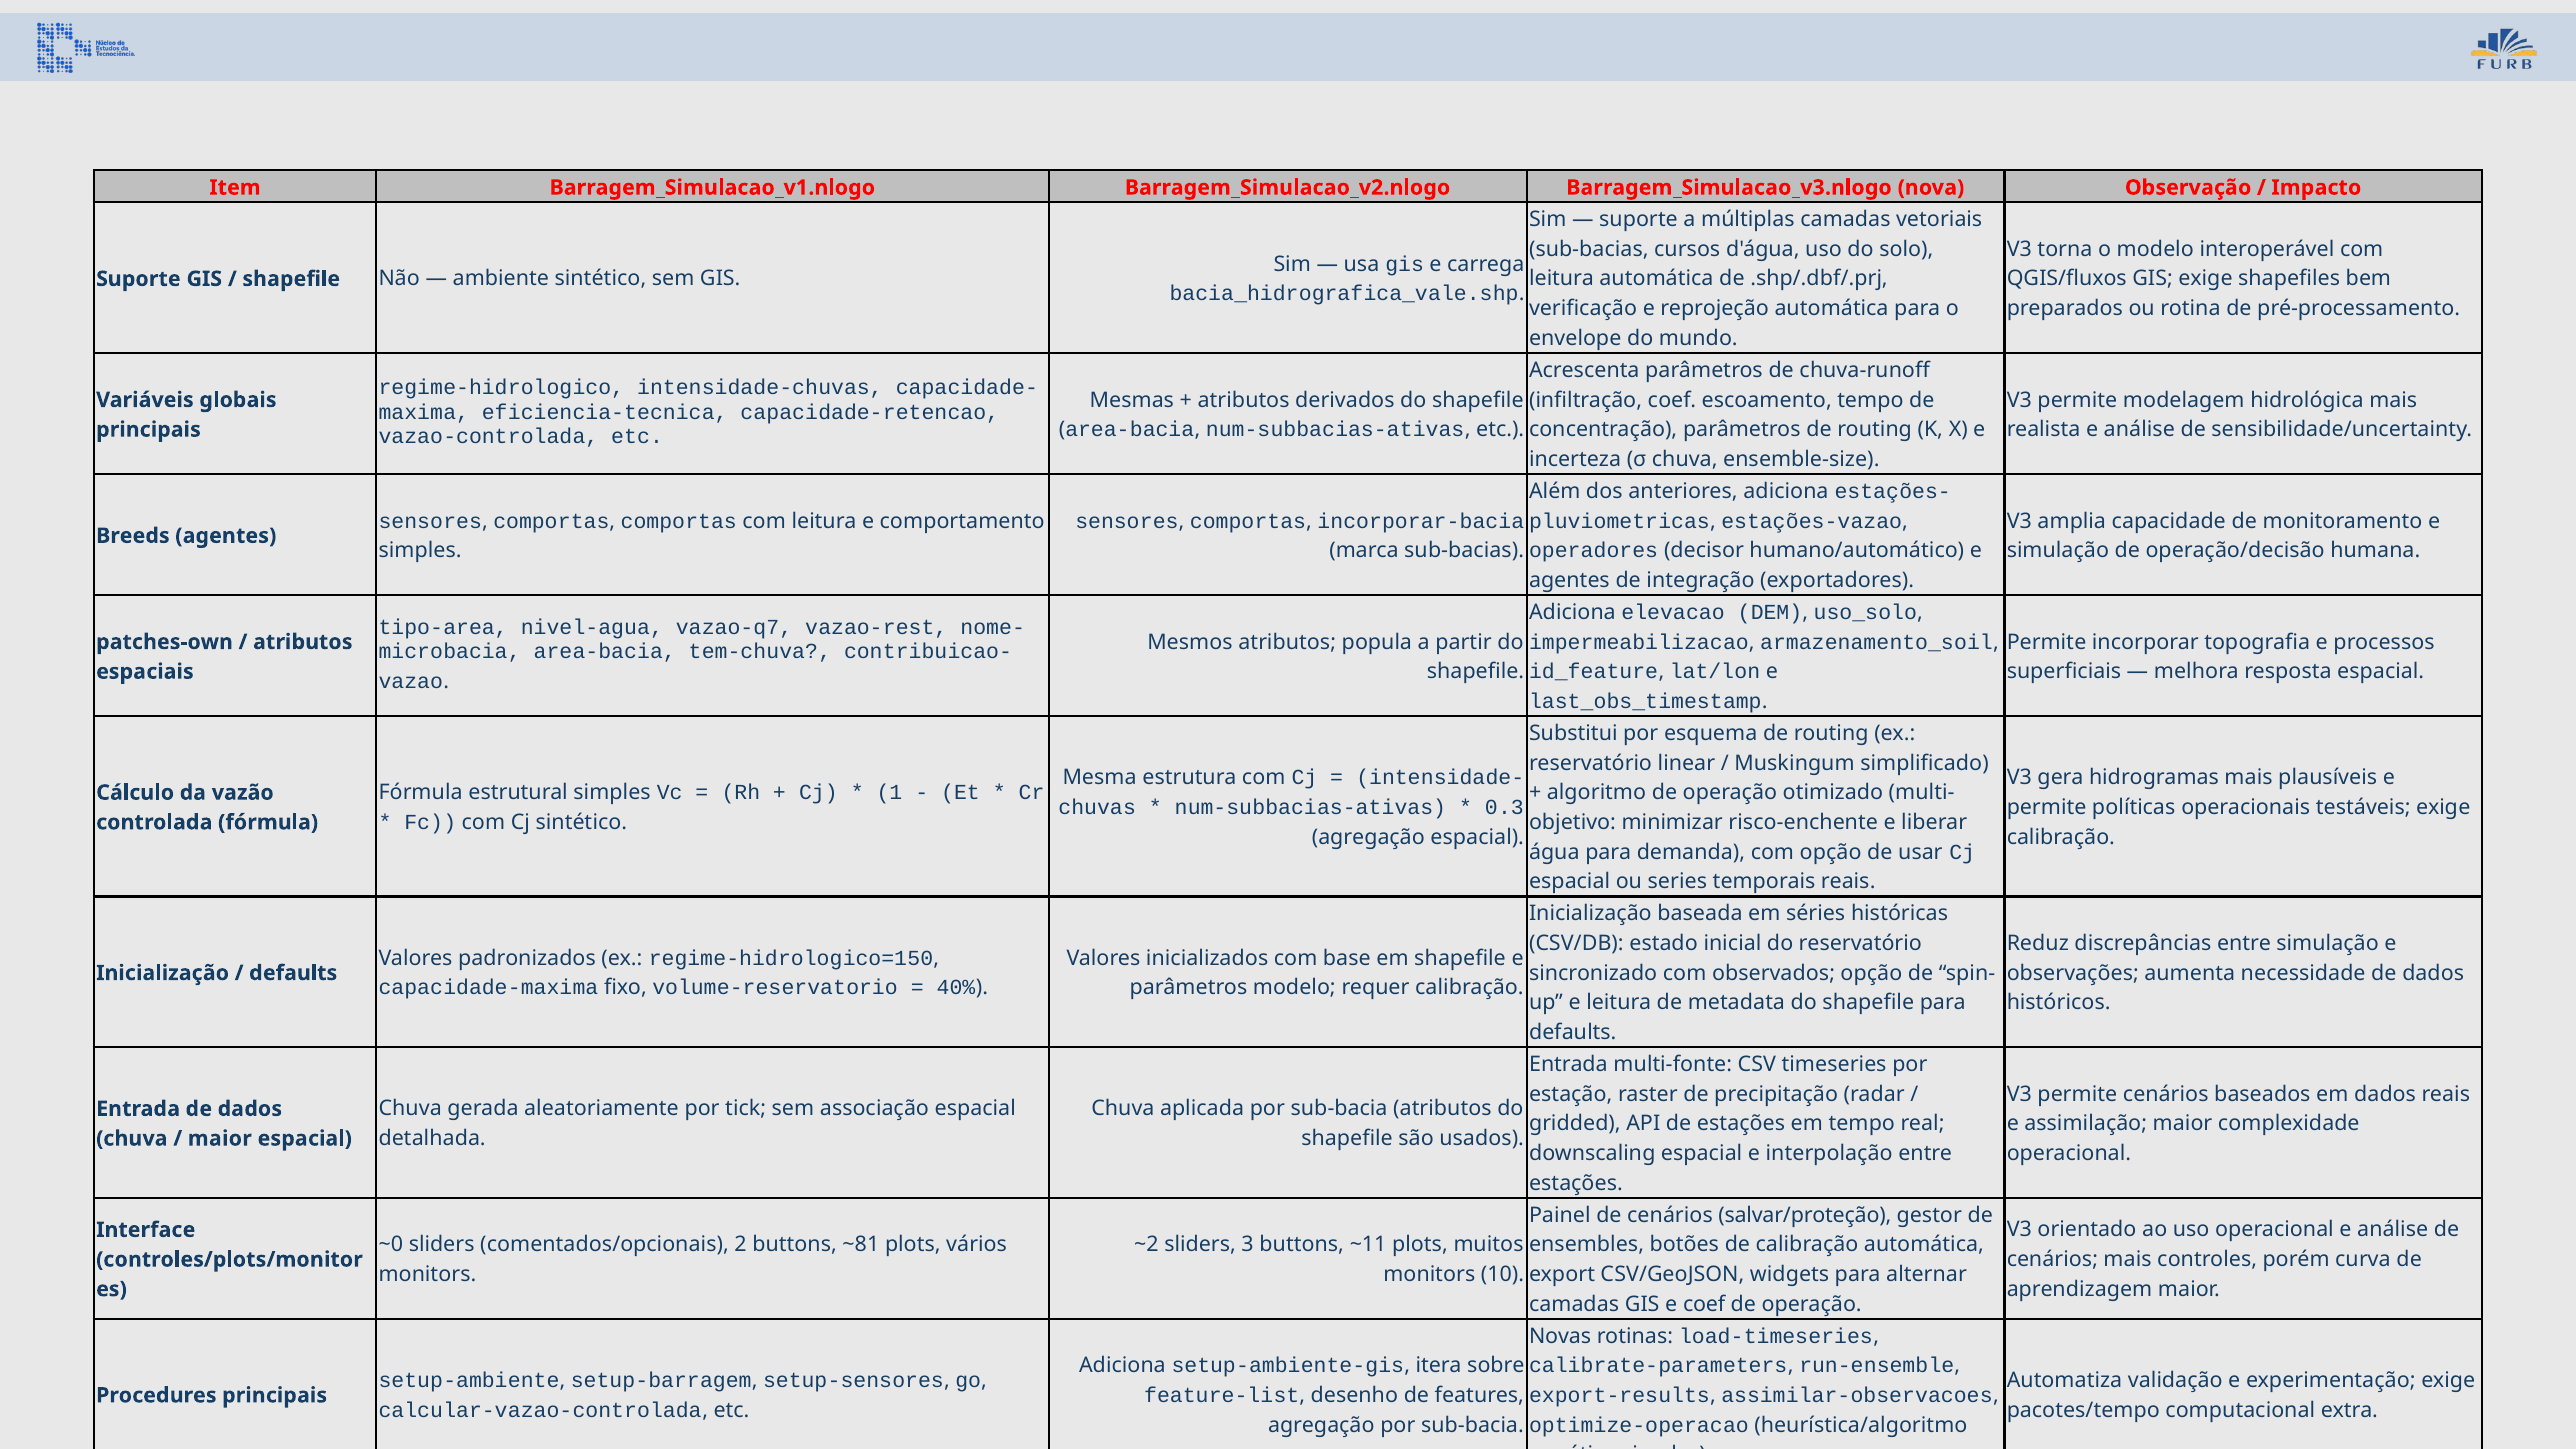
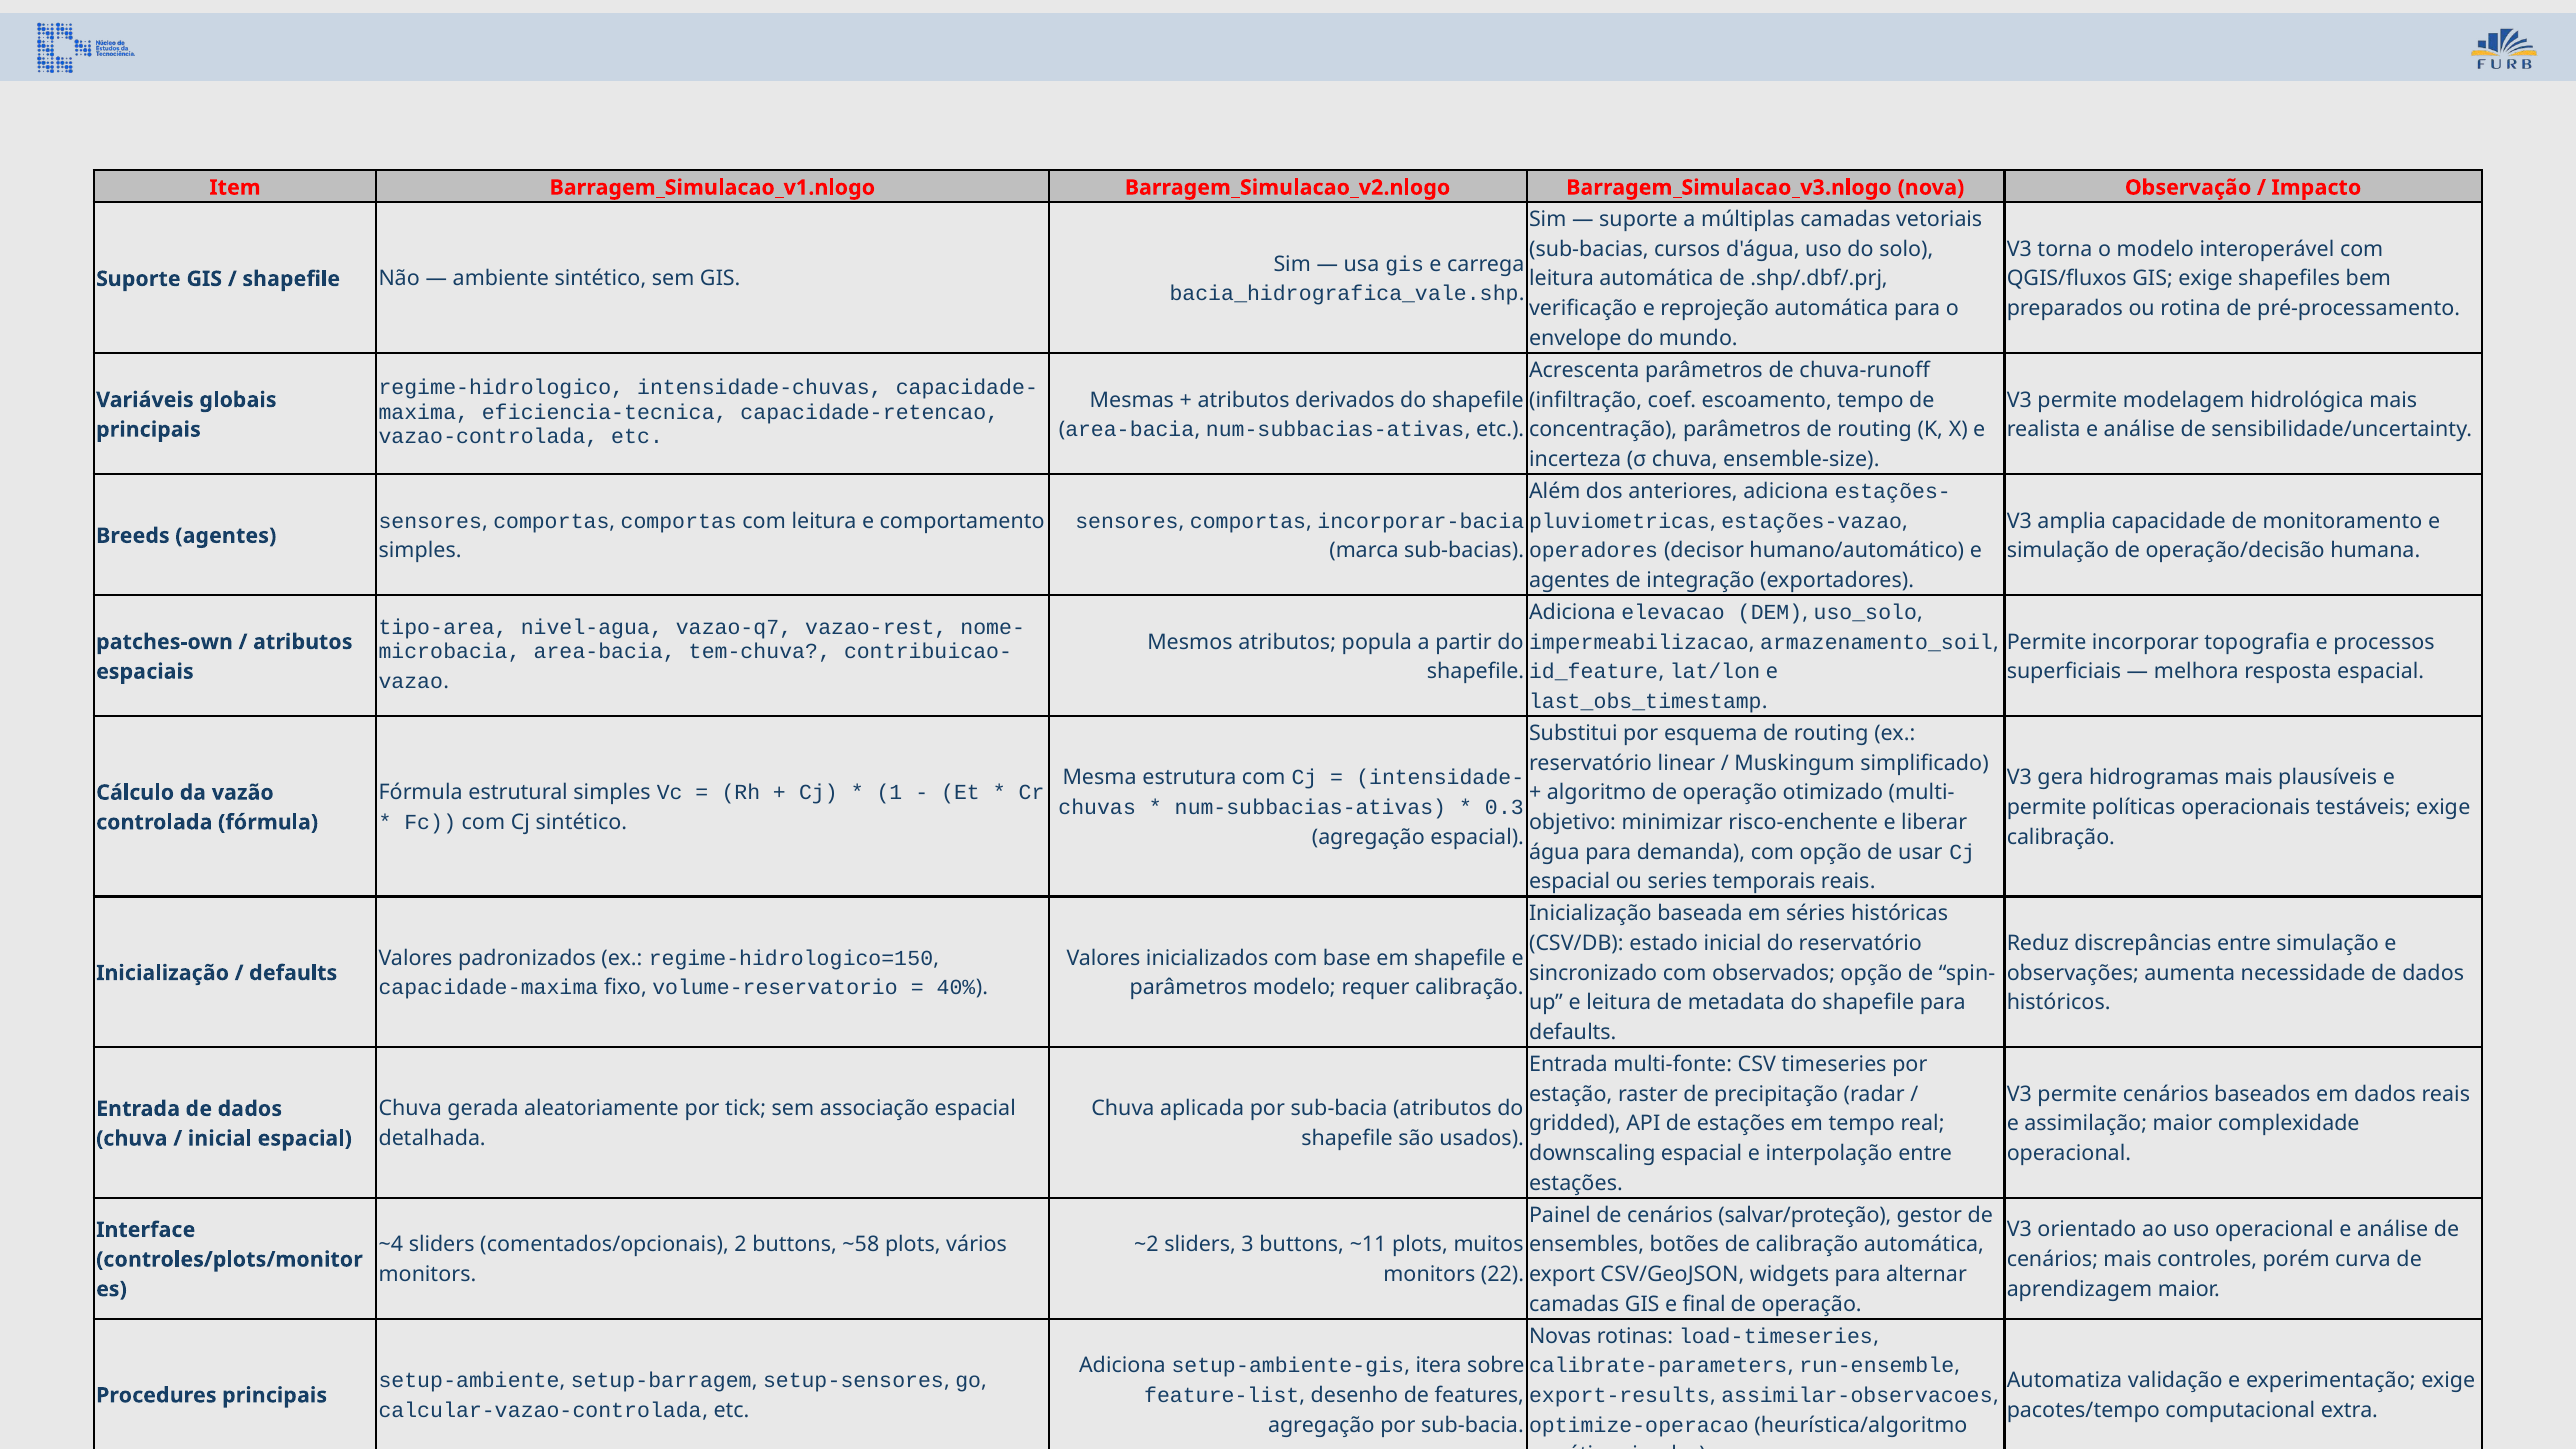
maior at (220, 1138): maior -> inicial
~0: ~0 -> ~4
~81: ~81 -> ~58
10: 10 -> 22
e coef: coef -> final
